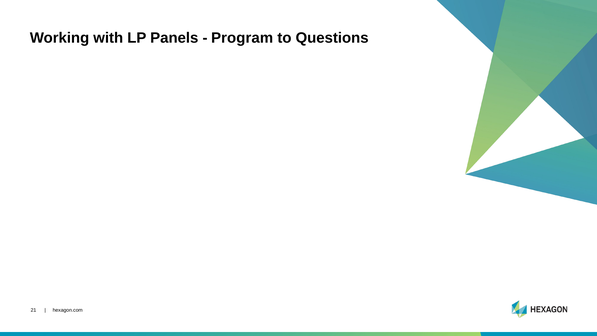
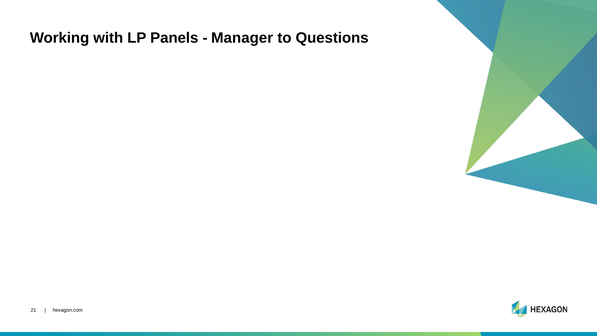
Program: Program -> Manager
